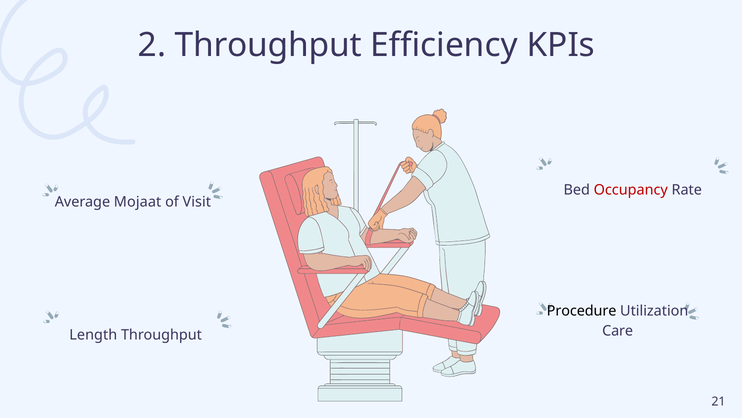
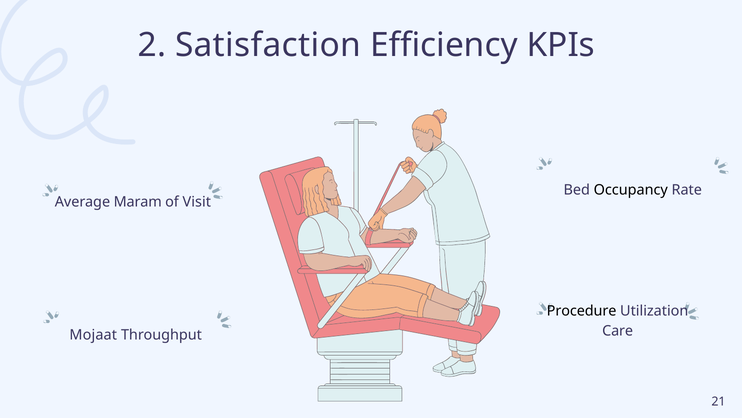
2 Throughput: Throughput -> Satisfaction
Occupancy colour: red -> black
Mojaat: Mojaat -> Maram
Length: Length -> Mojaat
